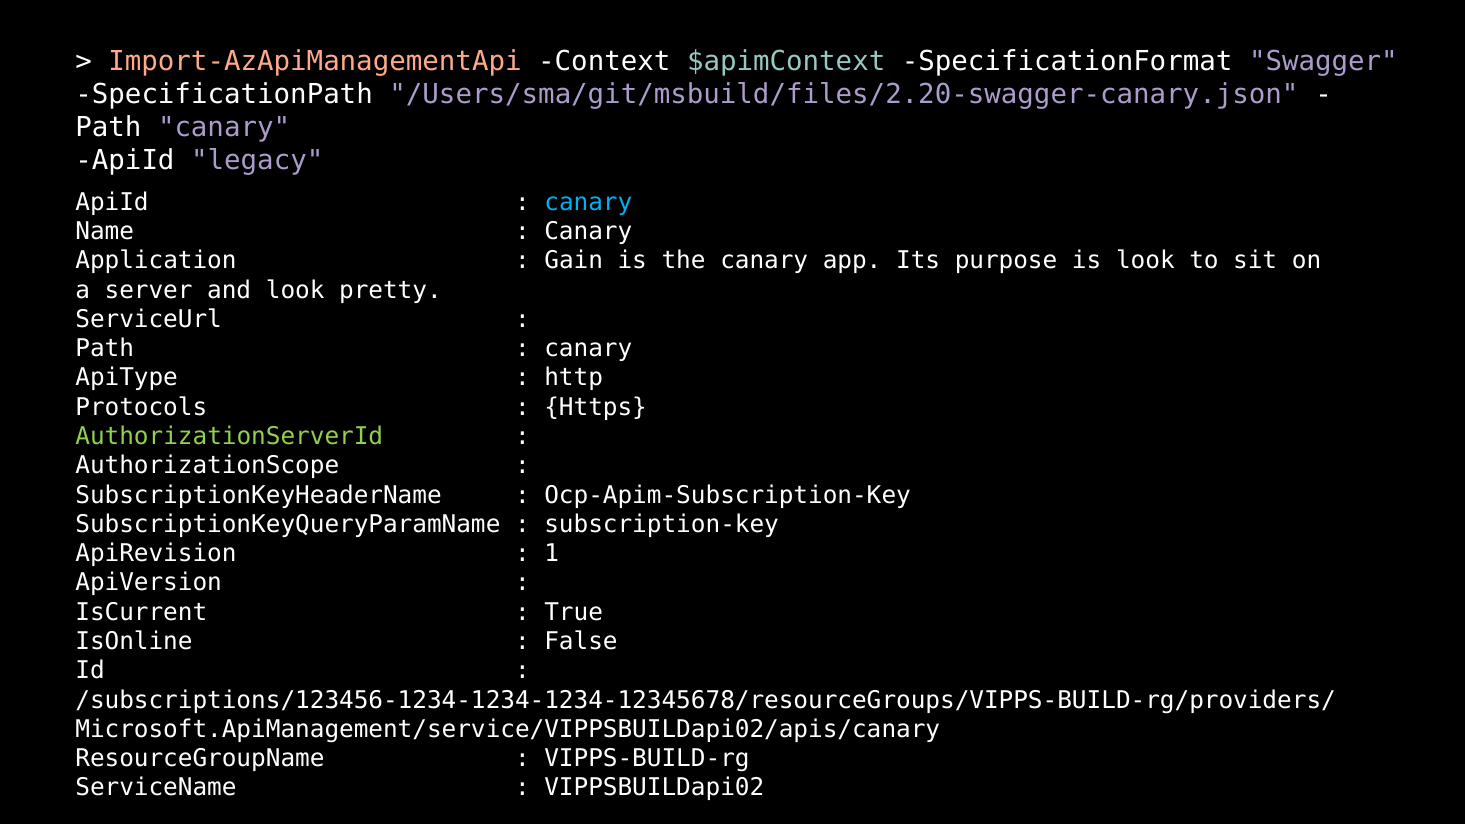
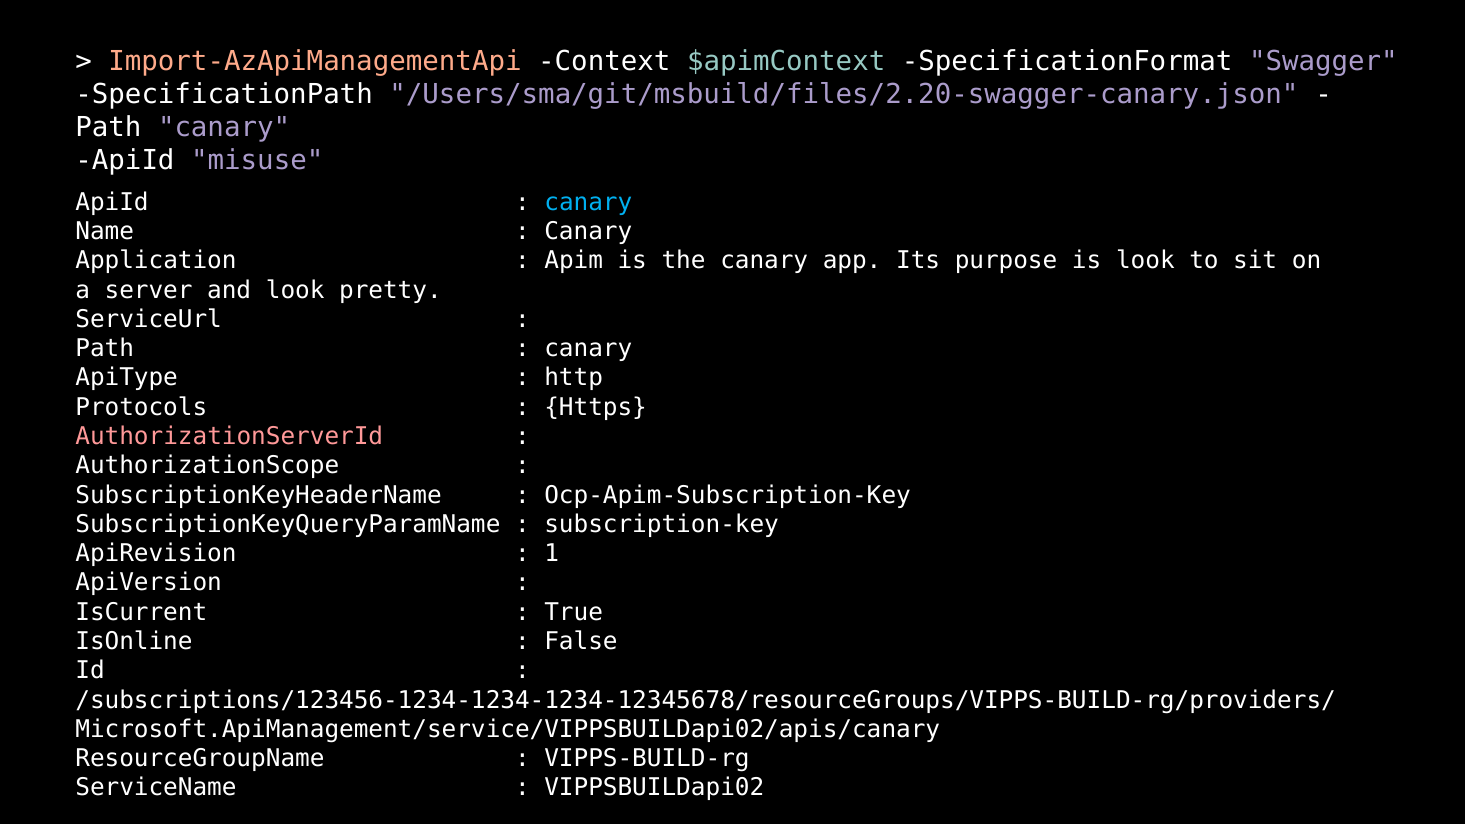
legacy: legacy -> misuse
Gain: Gain -> Apim
AuthorizationServerId colour: light green -> pink
